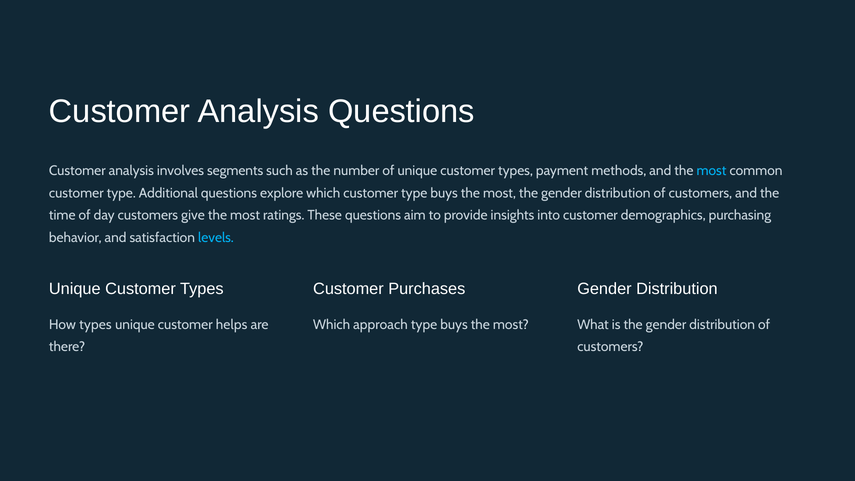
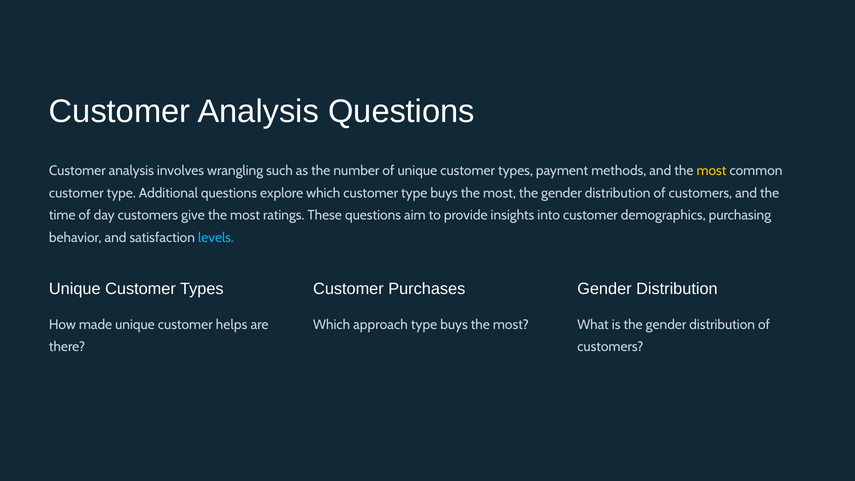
segments: segments -> wrangling
most at (711, 171) colour: light blue -> yellow
How types: types -> made
